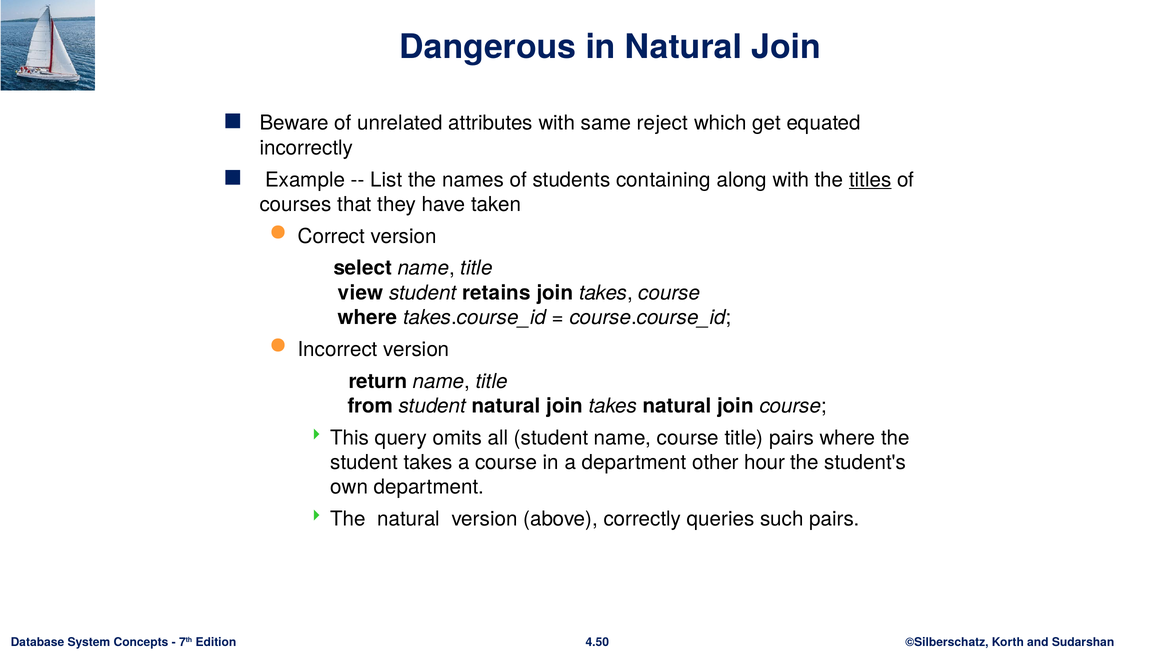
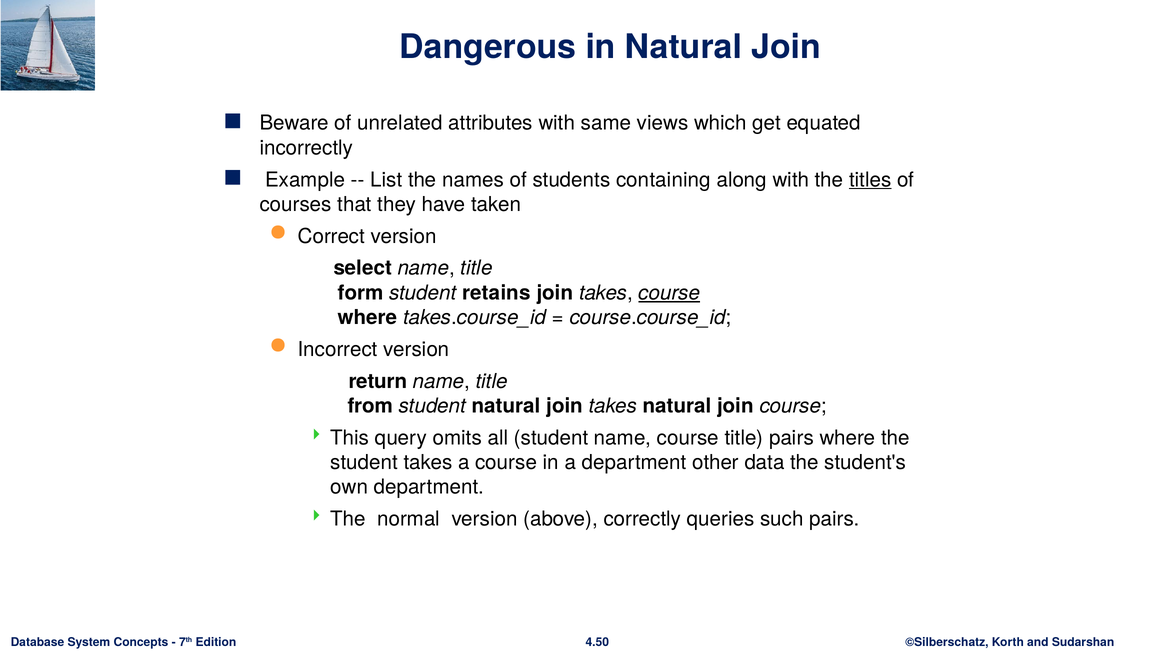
reject: reject -> views
view: view -> form
course at (669, 293) underline: none -> present
hour: hour -> data
The natural: natural -> normal
